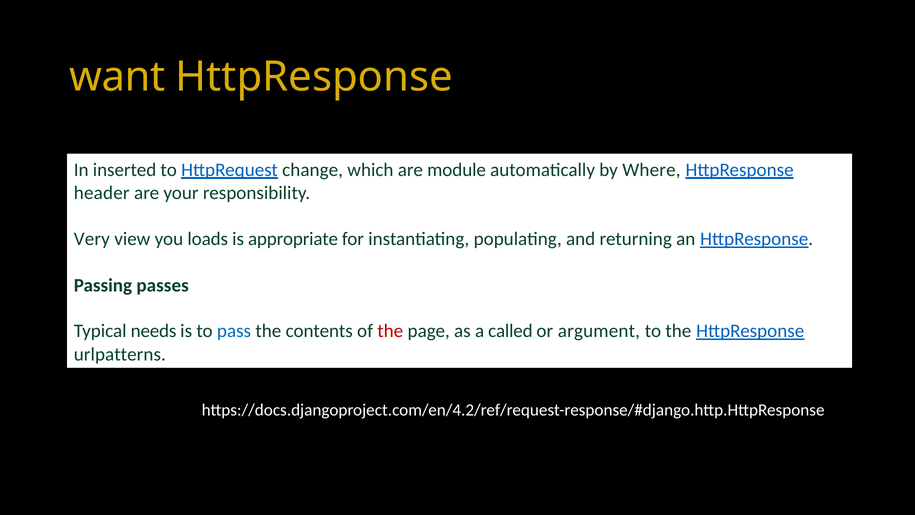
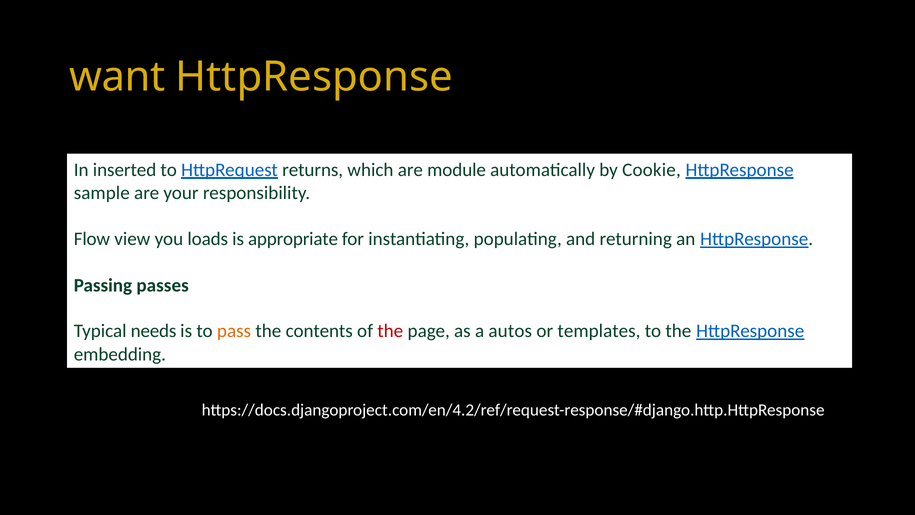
change: change -> returns
Where: Where -> Cookie
header: header -> sample
Very: Very -> Flow
pass colour: blue -> orange
called: called -> autos
argument: argument -> templates
urlpatterns: urlpatterns -> embedding
